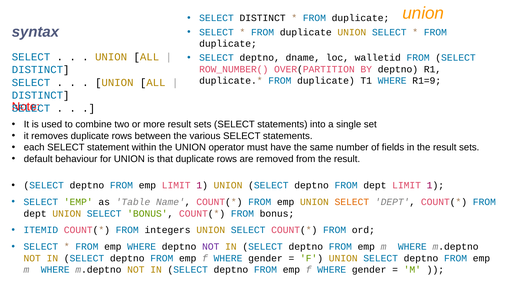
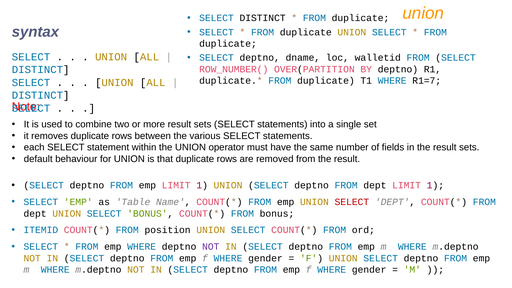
R1=9: R1=9 -> R1=7
SELECT at (352, 202) colour: orange -> red
integers: integers -> position
